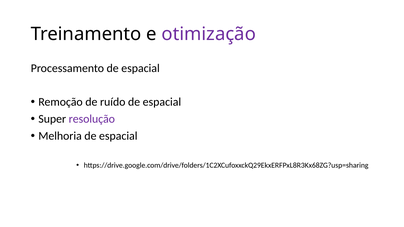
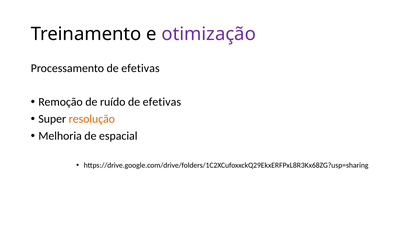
Processamento de espacial: espacial -> efetivas
ruído de espacial: espacial -> efetivas
resolução colour: purple -> orange
